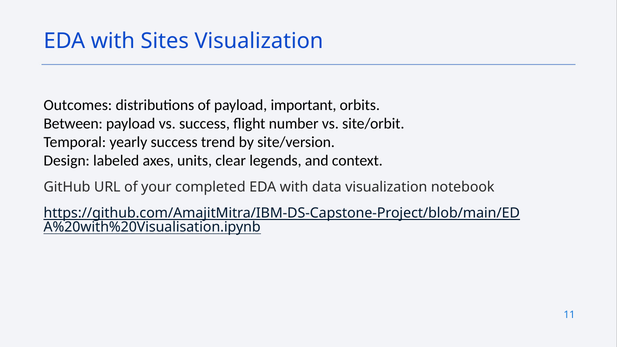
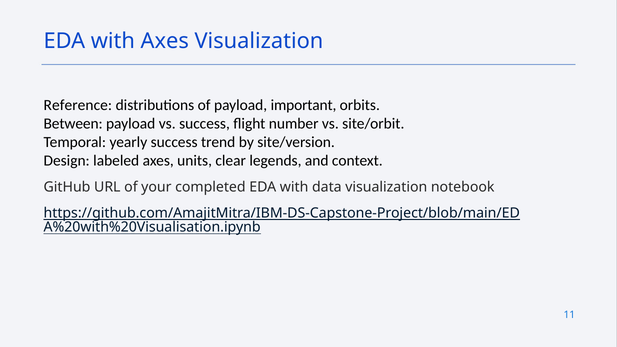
with Sites: Sites -> Axes
Outcomes: Outcomes -> Reference
